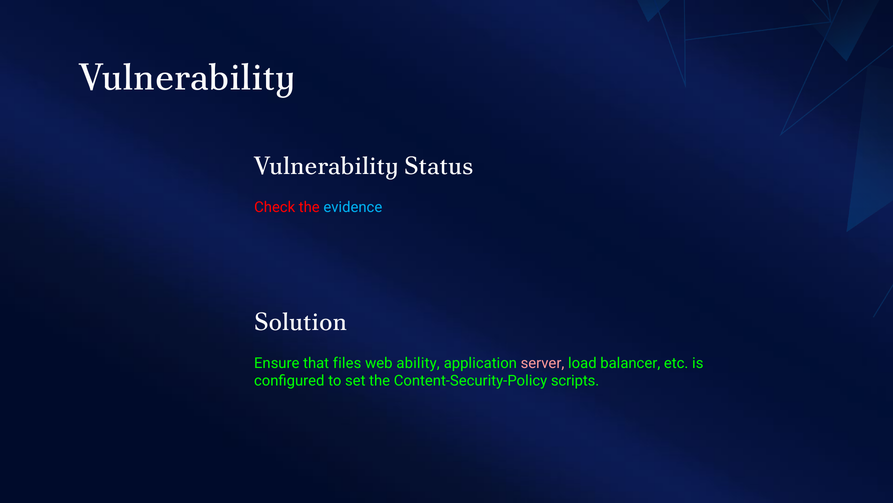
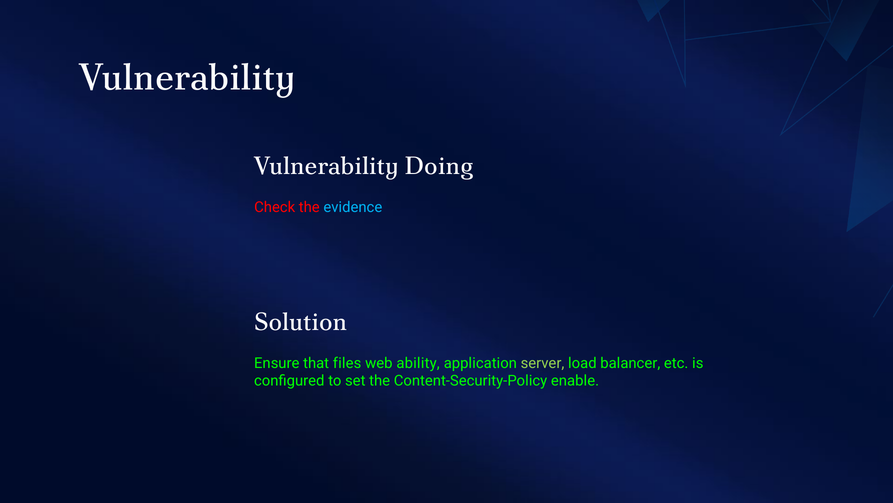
Status: Status -> Doing
server colour: pink -> light green
scripts: scripts -> enable
